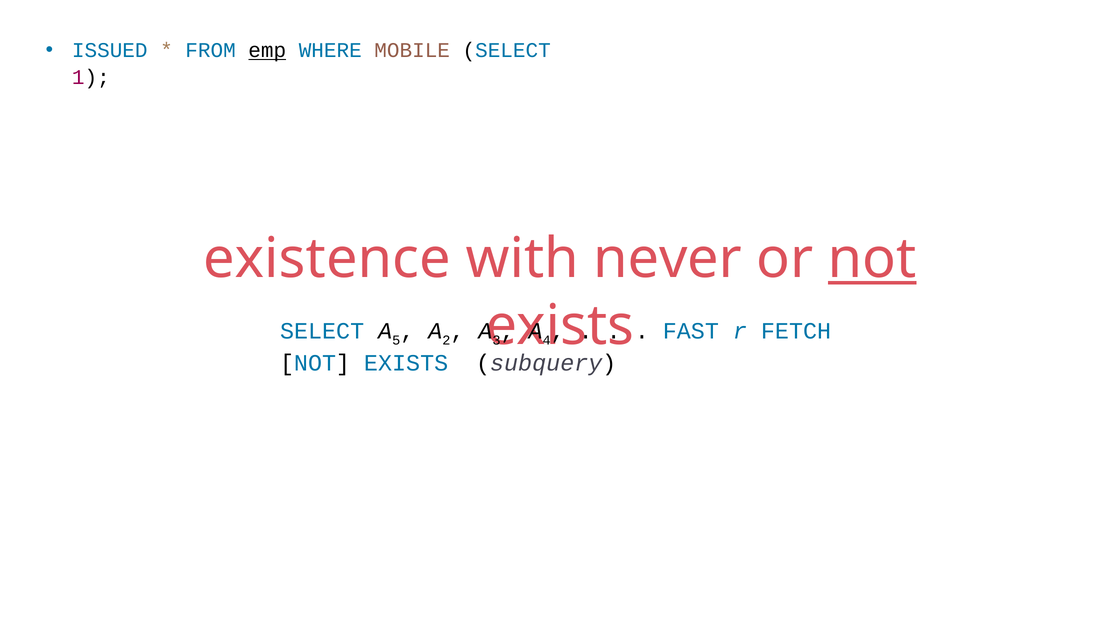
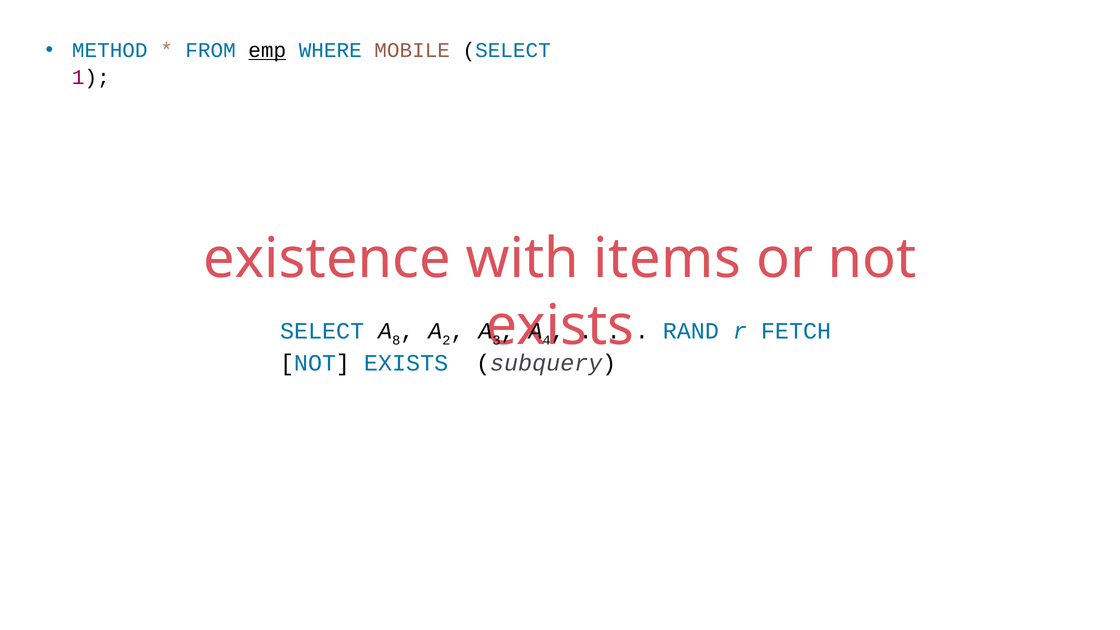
ISSUED: ISSUED -> METHOD
never: never -> items
not at (872, 259) underline: present -> none
5: 5 -> 8
FAST: FAST -> RAND
